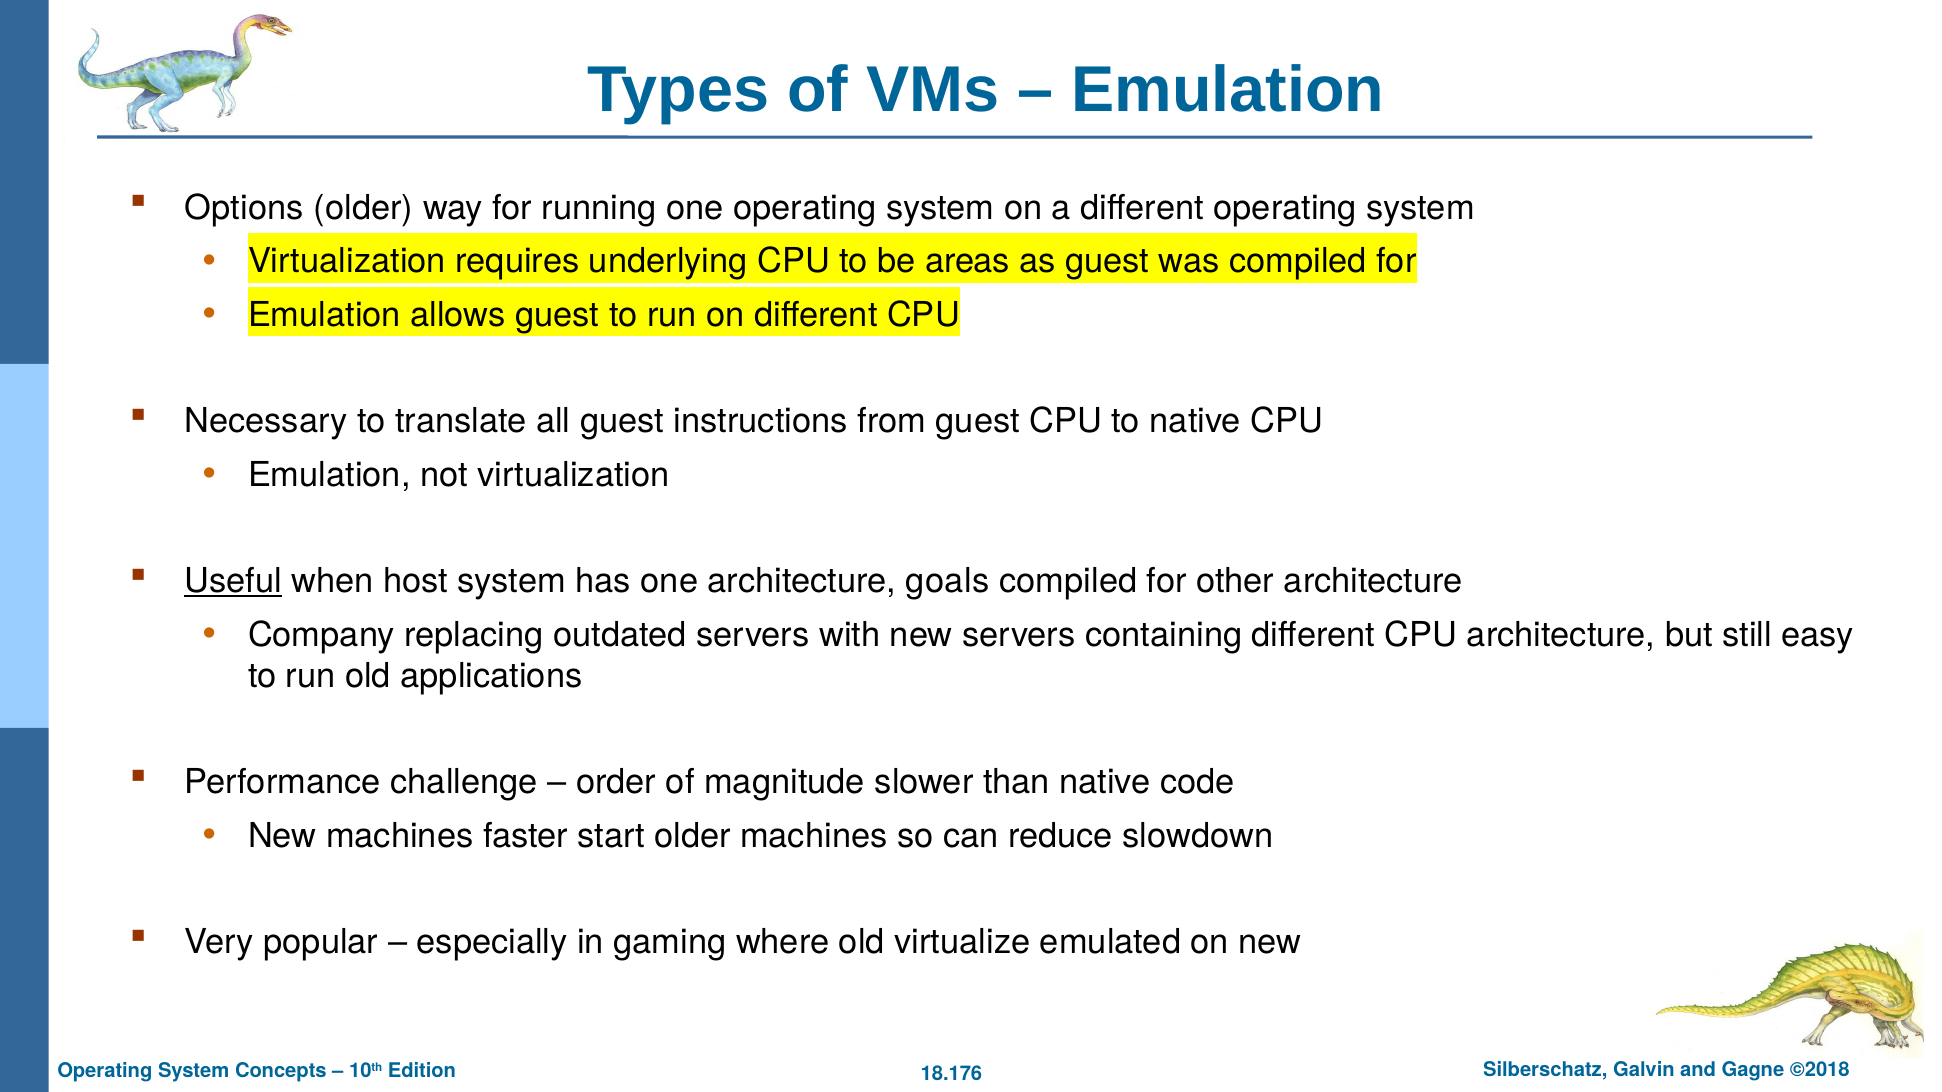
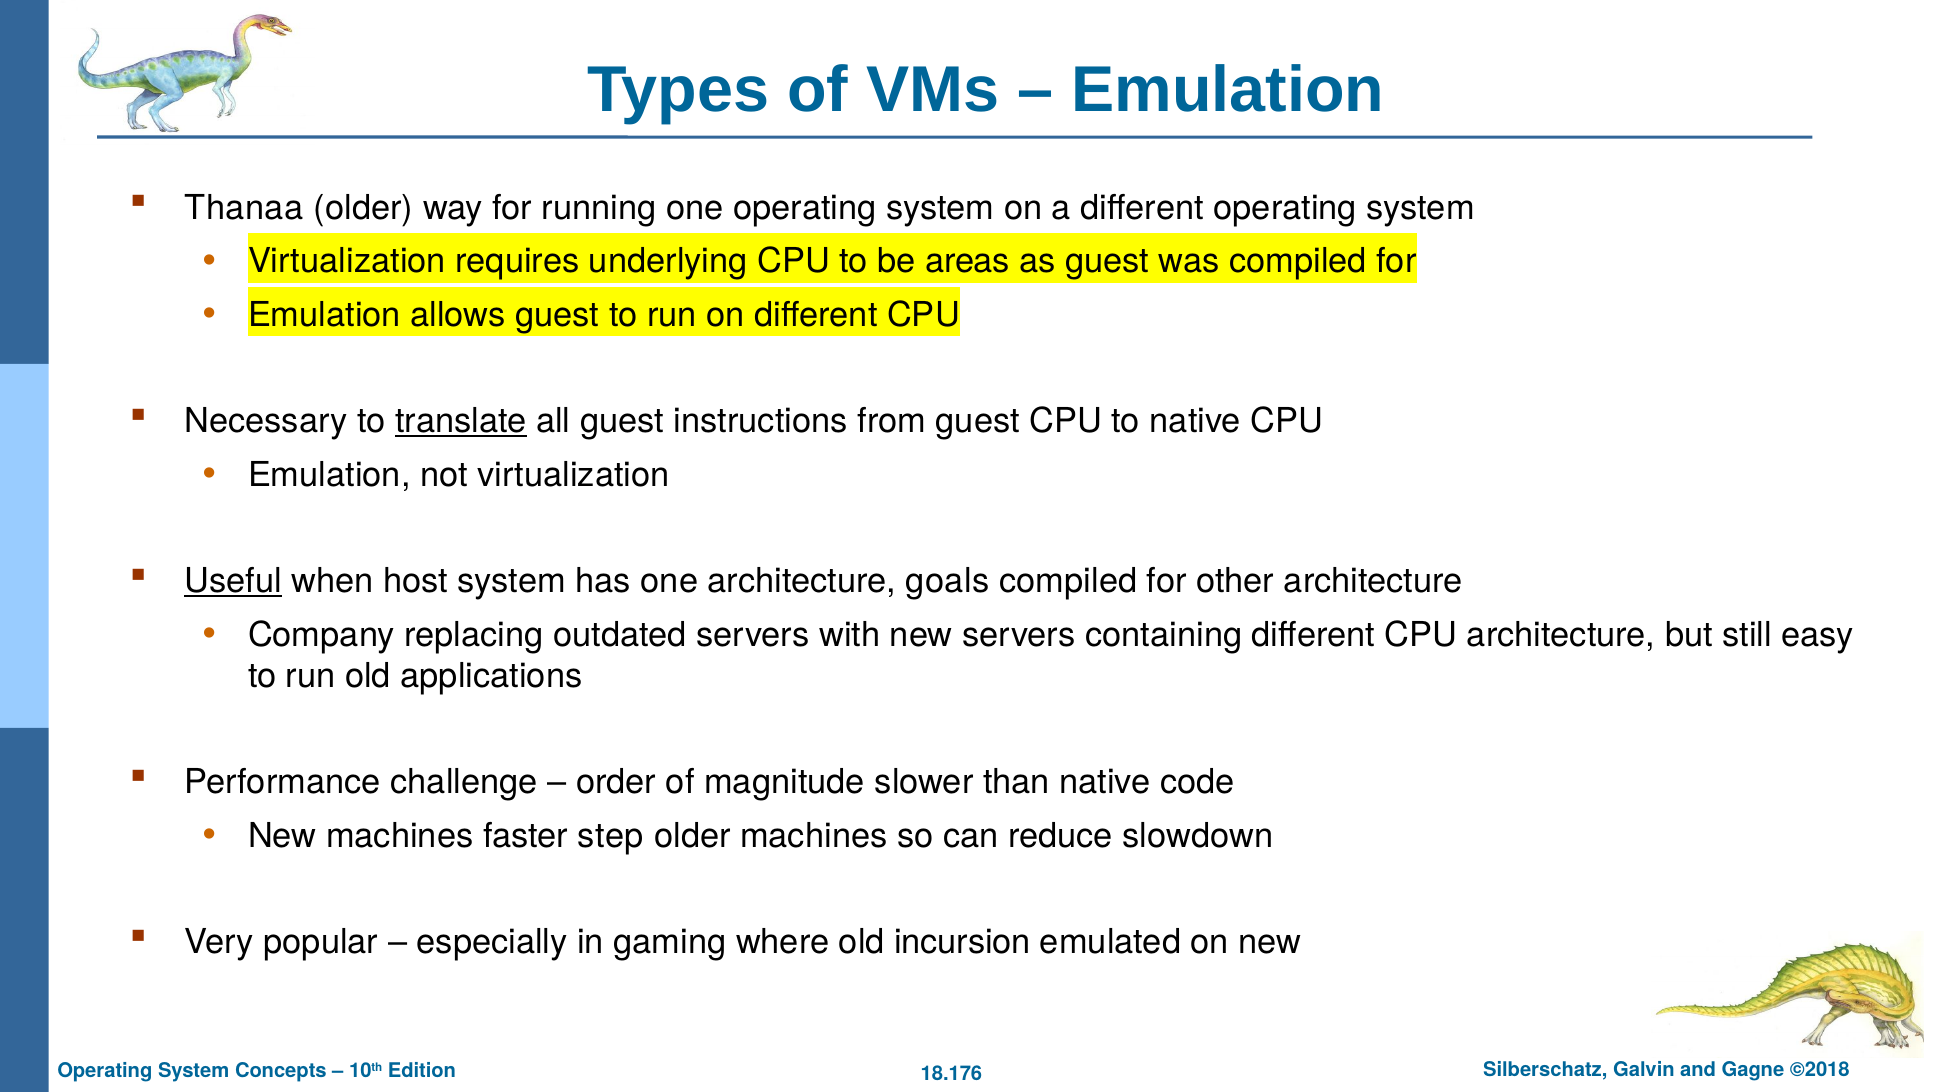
Options: Options -> Thanaa
translate underline: none -> present
start: start -> step
virtualize: virtualize -> incursion
